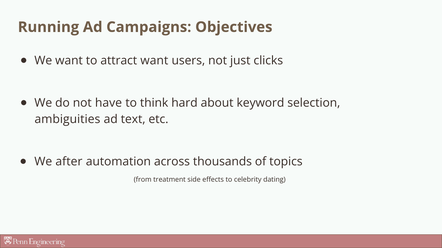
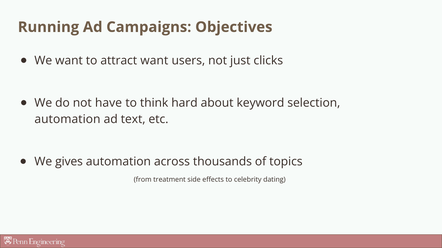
ambiguities at (67, 120): ambiguities -> automation
after: after -> gives
